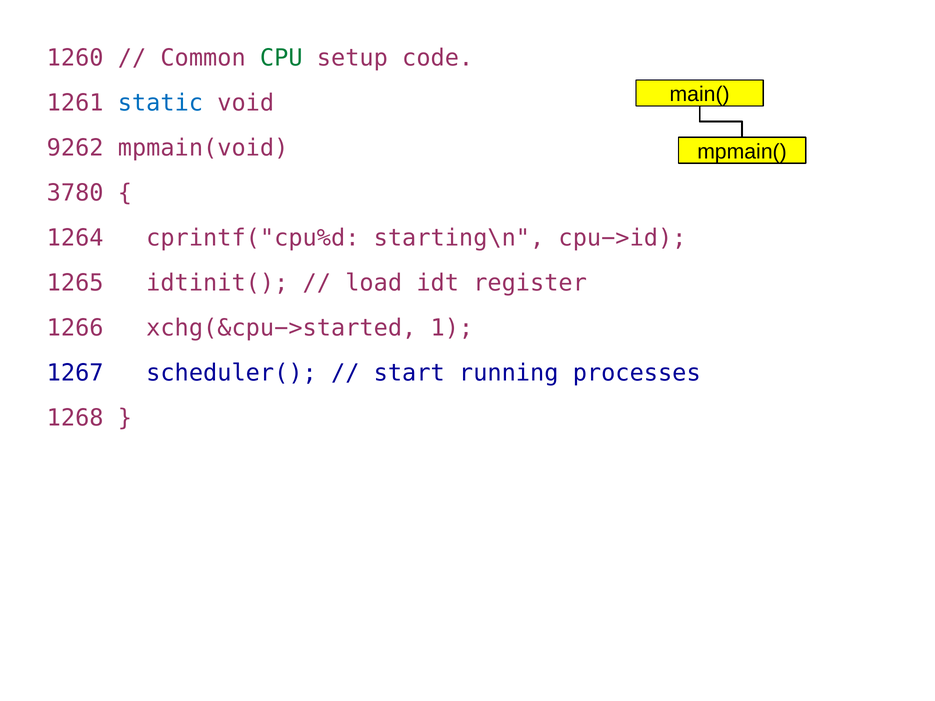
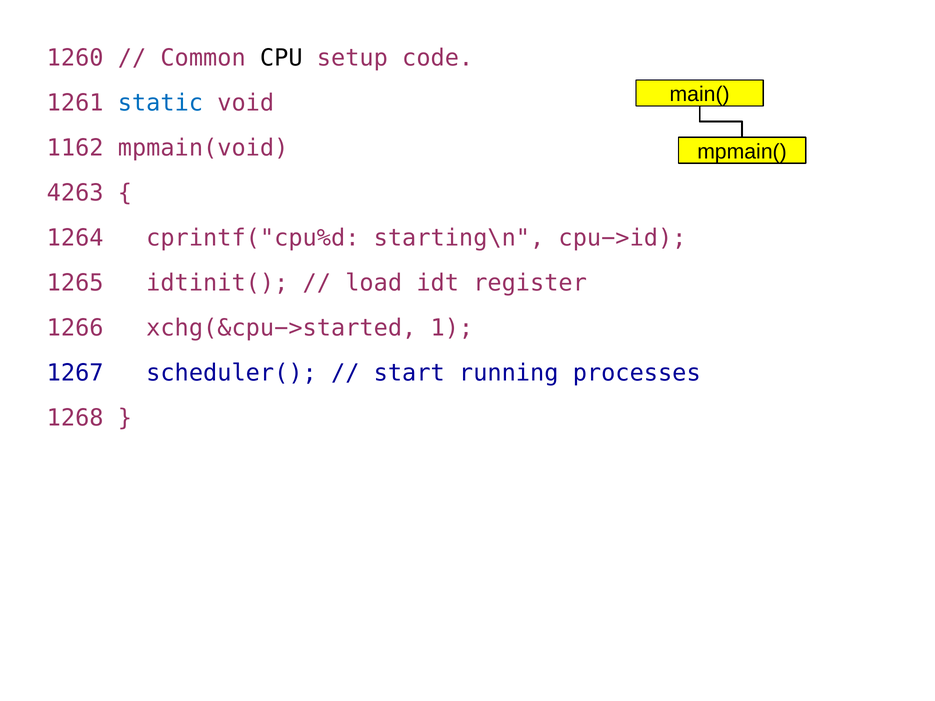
CPU colour: green -> black
9262: 9262 -> 1162
3780: 3780 -> 4263
